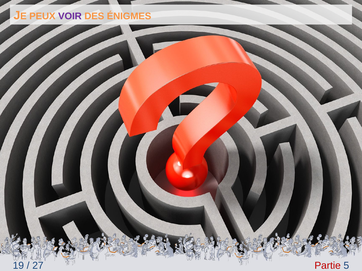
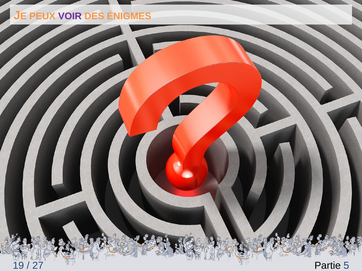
Partie colour: red -> black
